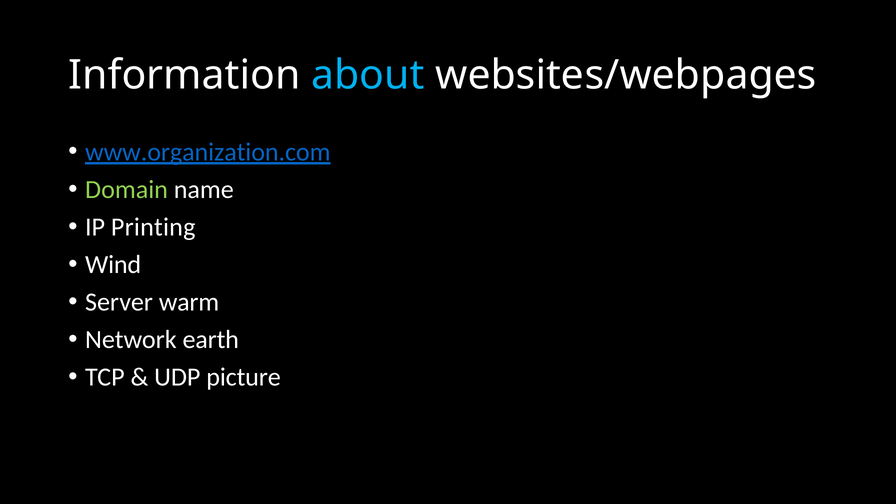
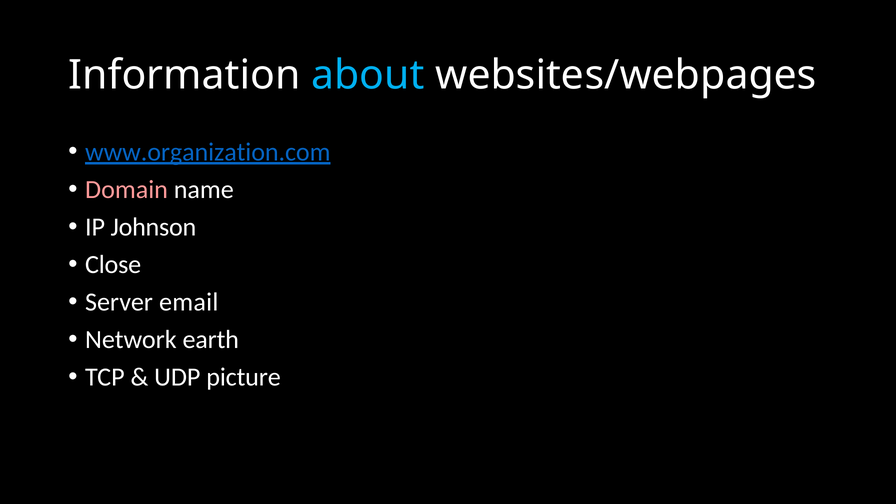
Domain colour: light green -> pink
Printing: Printing -> Johnson
Wind: Wind -> Close
warm: warm -> email
